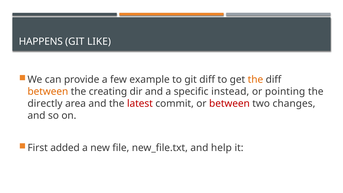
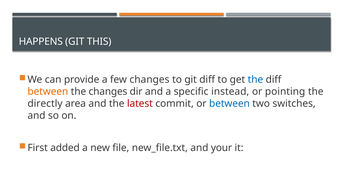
LIKE: LIKE -> THIS
few example: example -> changes
the at (255, 80) colour: orange -> blue
the creating: creating -> changes
between at (229, 104) colour: red -> blue
changes: changes -> switches
help: help -> your
